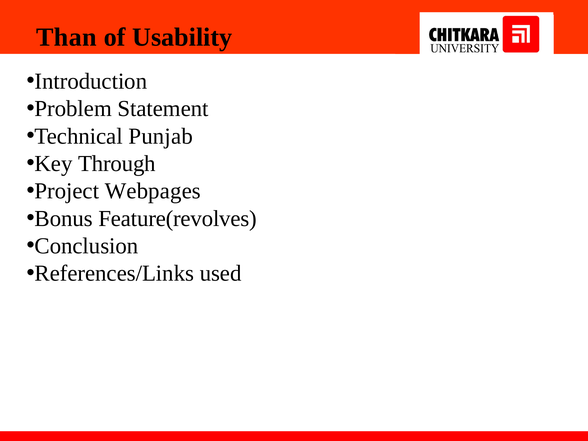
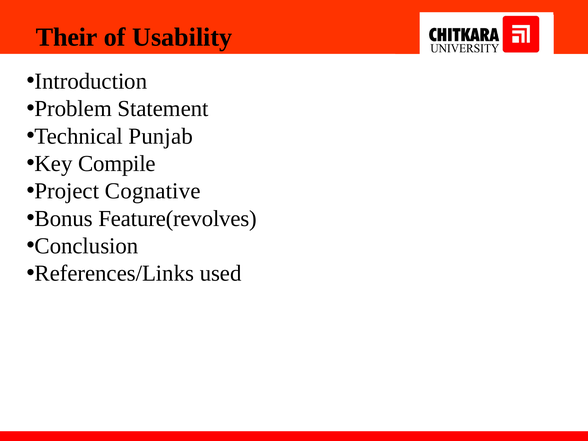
Than: Than -> Their
Through: Through -> Compile
Webpages: Webpages -> Cognative
